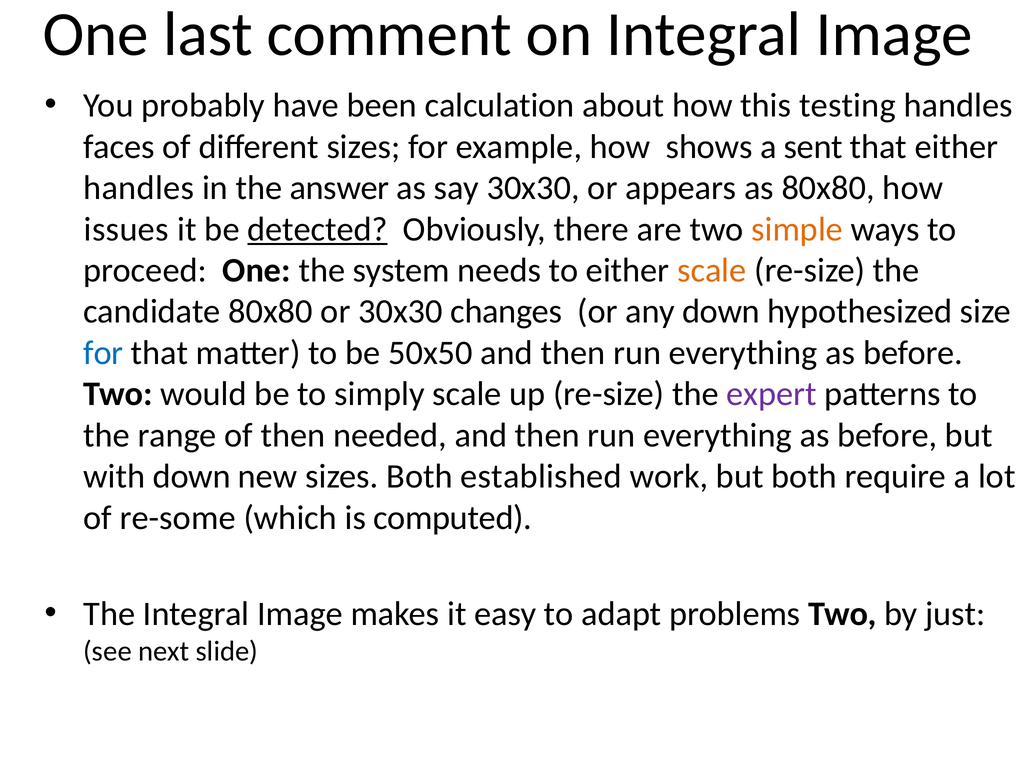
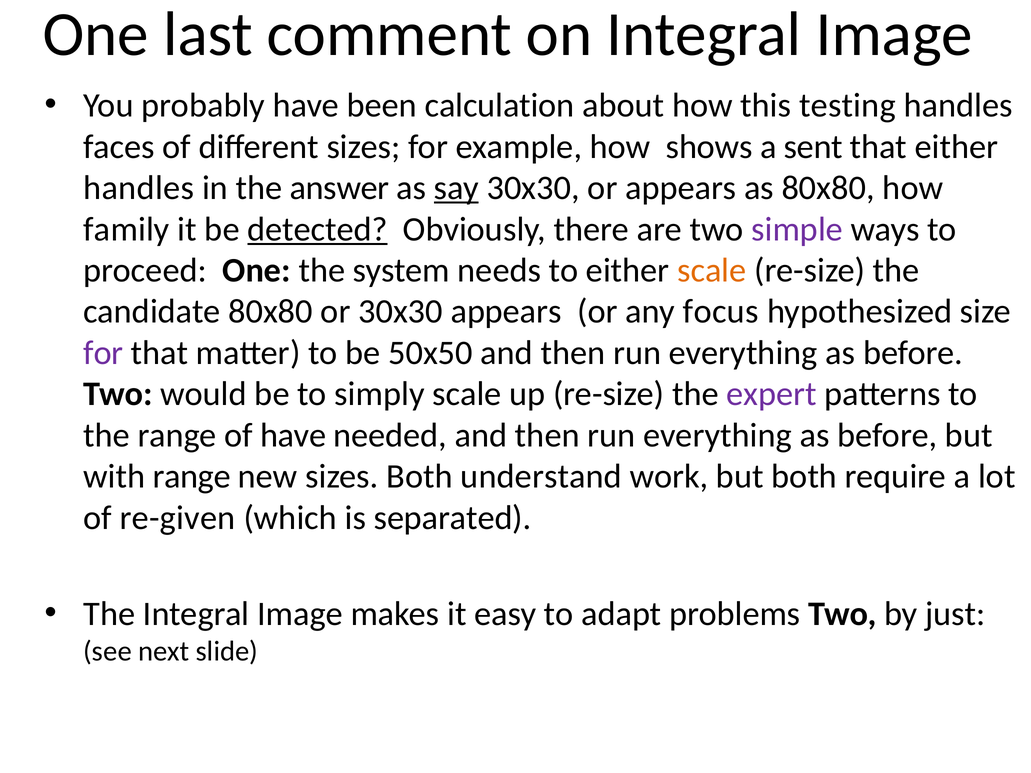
say underline: none -> present
issues: issues -> family
simple colour: orange -> purple
30x30 changes: changes -> appears
any down: down -> focus
for at (103, 353) colour: blue -> purple
of then: then -> have
with down: down -> range
established: established -> understand
re-some: re-some -> re-given
computed: computed -> separated
